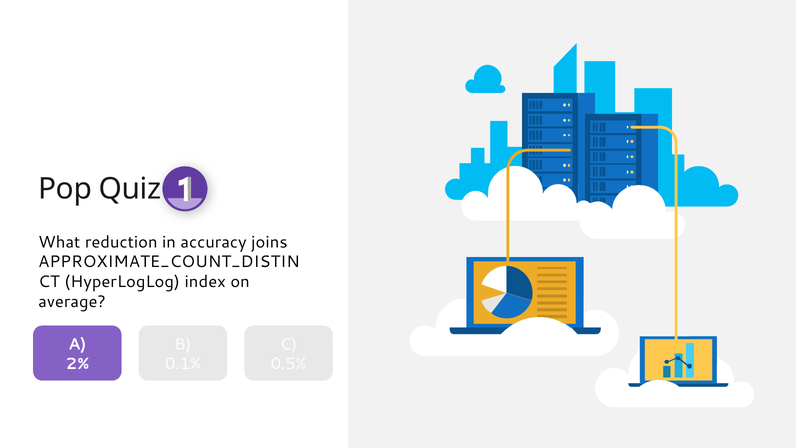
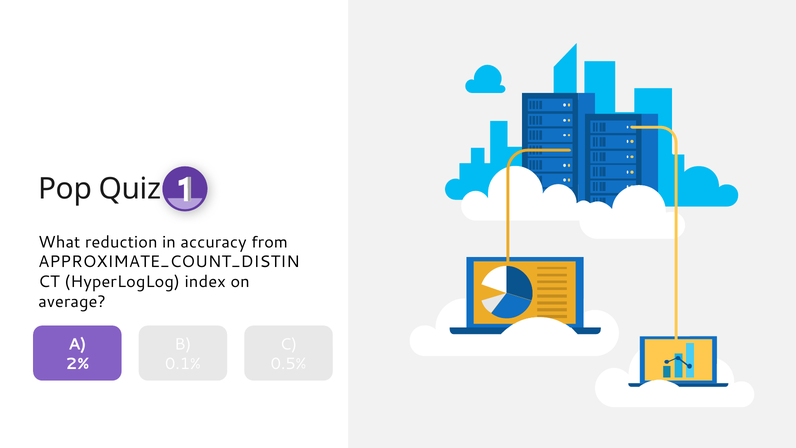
joins: joins -> from
